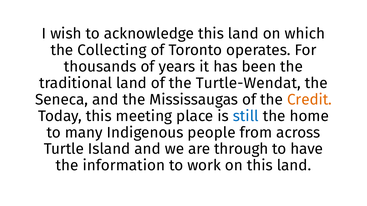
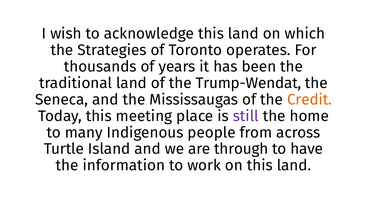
Collecting: Collecting -> Strategies
Turtle-Wendat: Turtle-Wendat -> Trump-Wendat
still colour: blue -> purple
